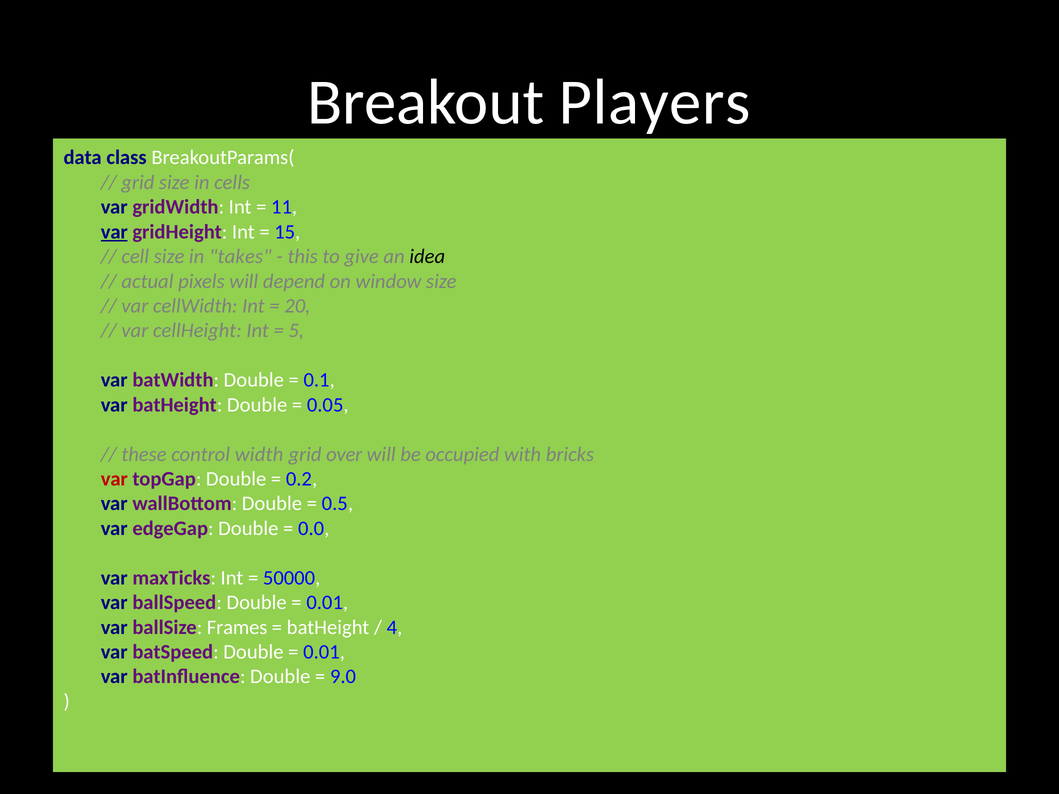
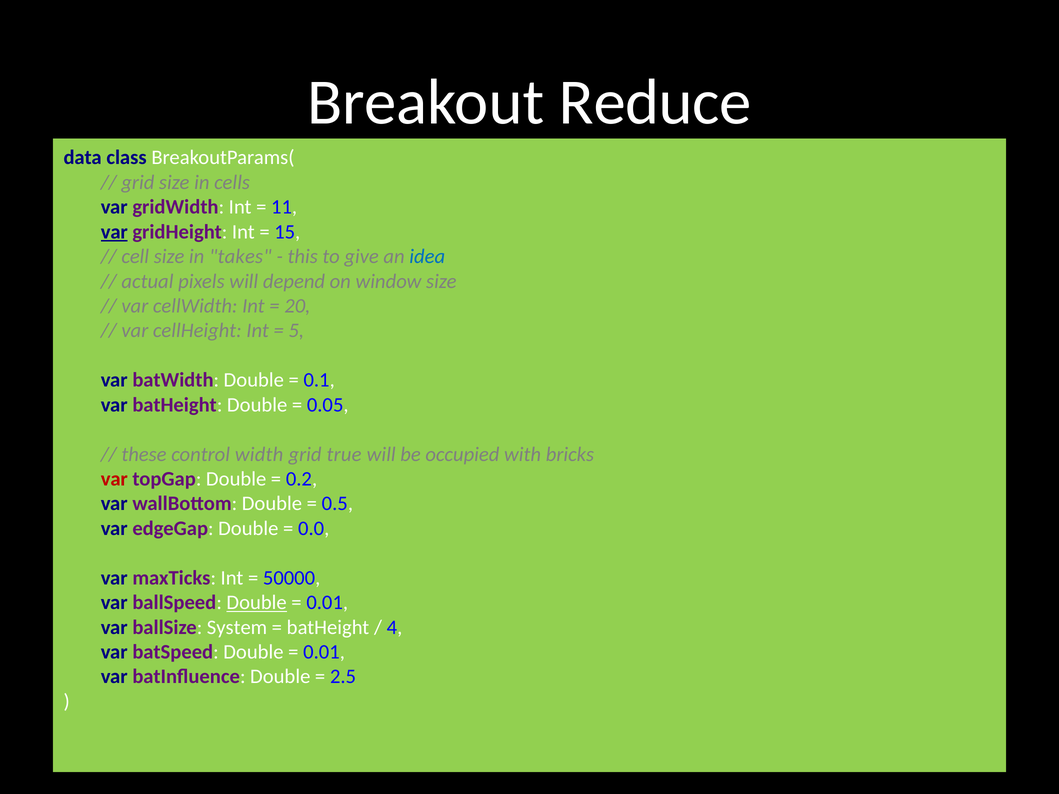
Players: Players -> Reduce
idea colour: black -> blue
over: over -> true
Double at (257, 603) underline: none -> present
Frames: Frames -> System
9.0: 9.0 -> 2.5
